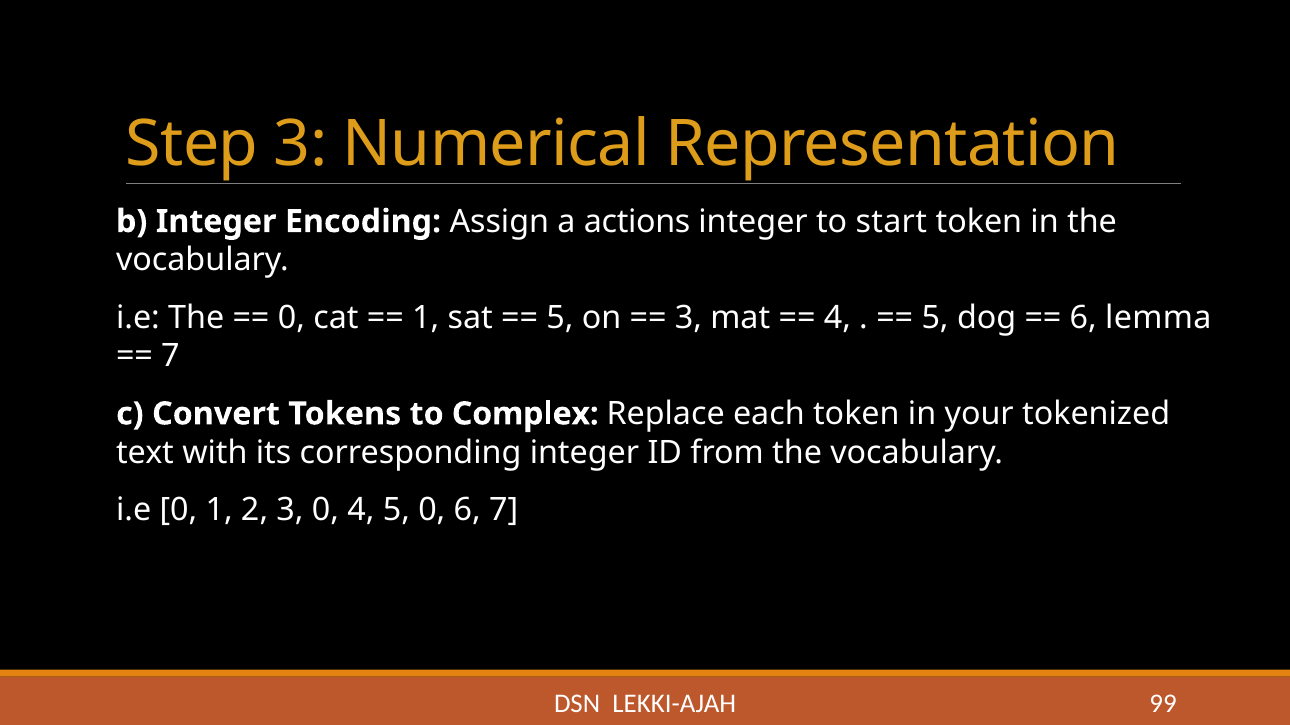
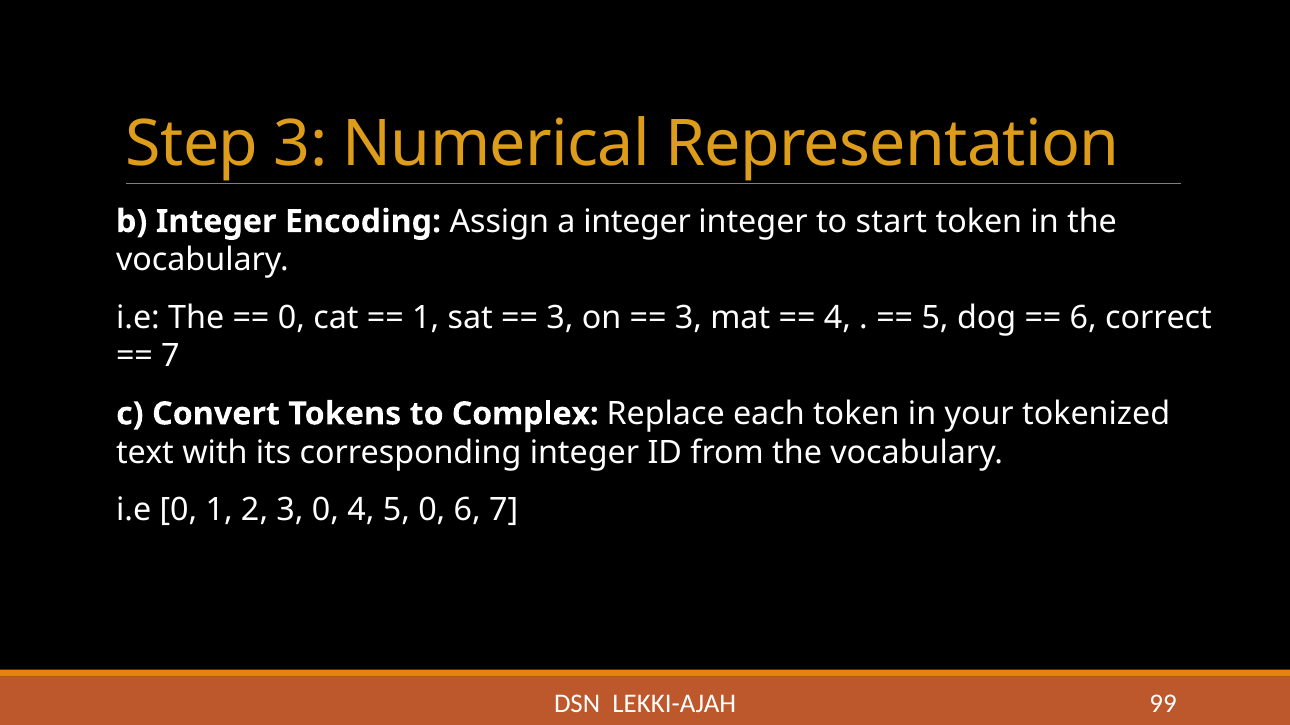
a actions: actions -> integer
5 at (560, 318): 5 -> 3
lemma: lemma -> correct
